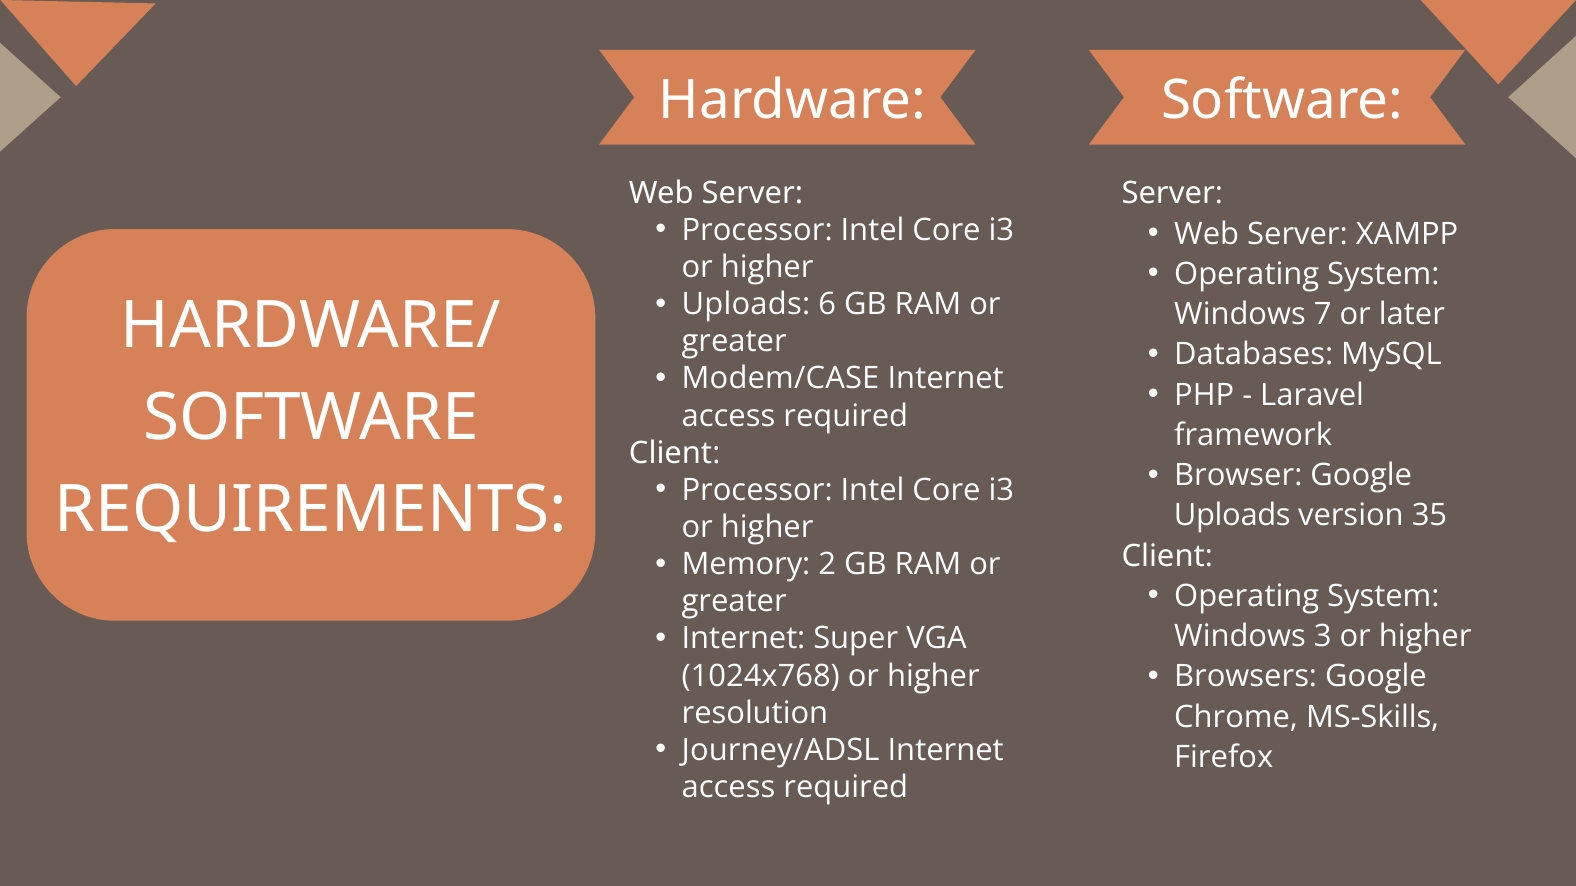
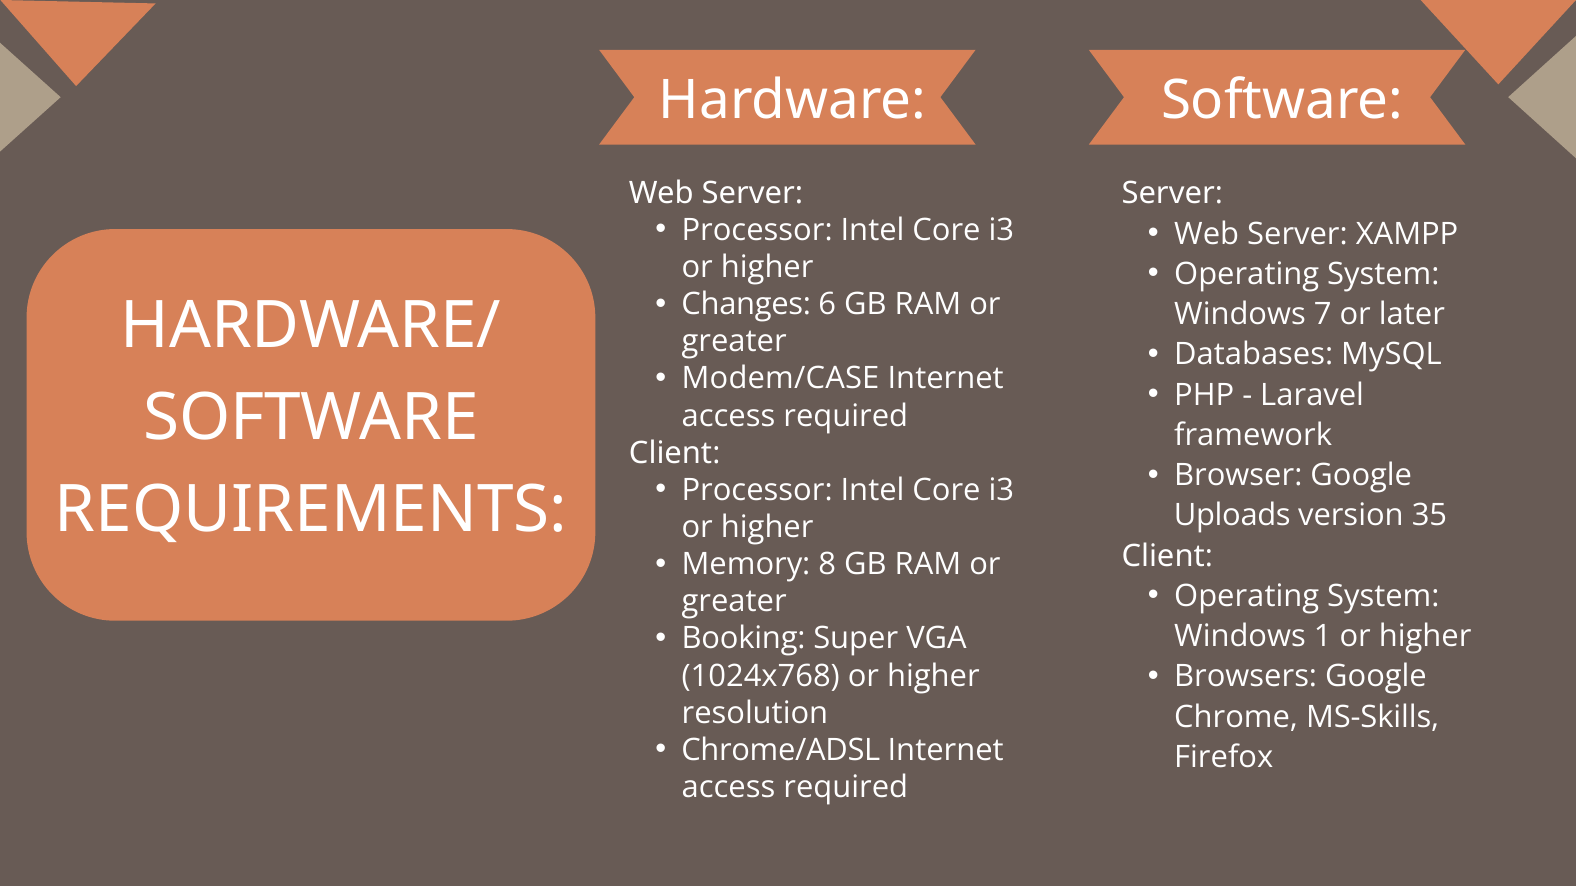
Uploads at (746, 305): Uploads -> Changes
2: 2 -> 8
Internet at (743, 639): Internet -> Booking
3: 3 -> 1
Journey/ADSL: Journey/ADSL -> Chrome/ADSL
